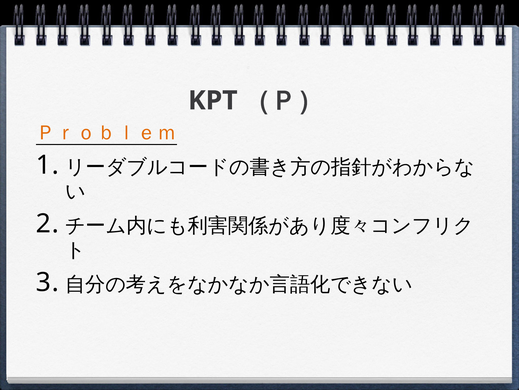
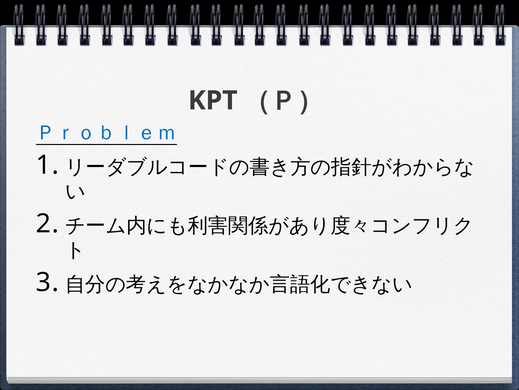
Ｐｒｏｂｌｅｍ colour: orange -> blue
